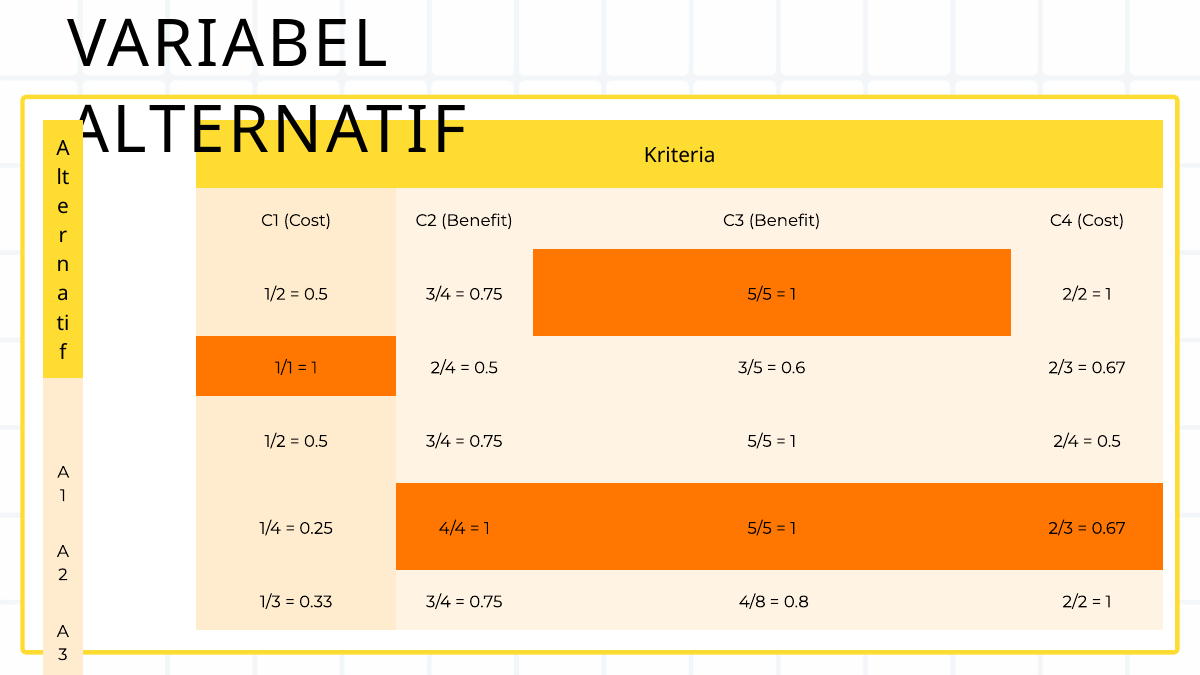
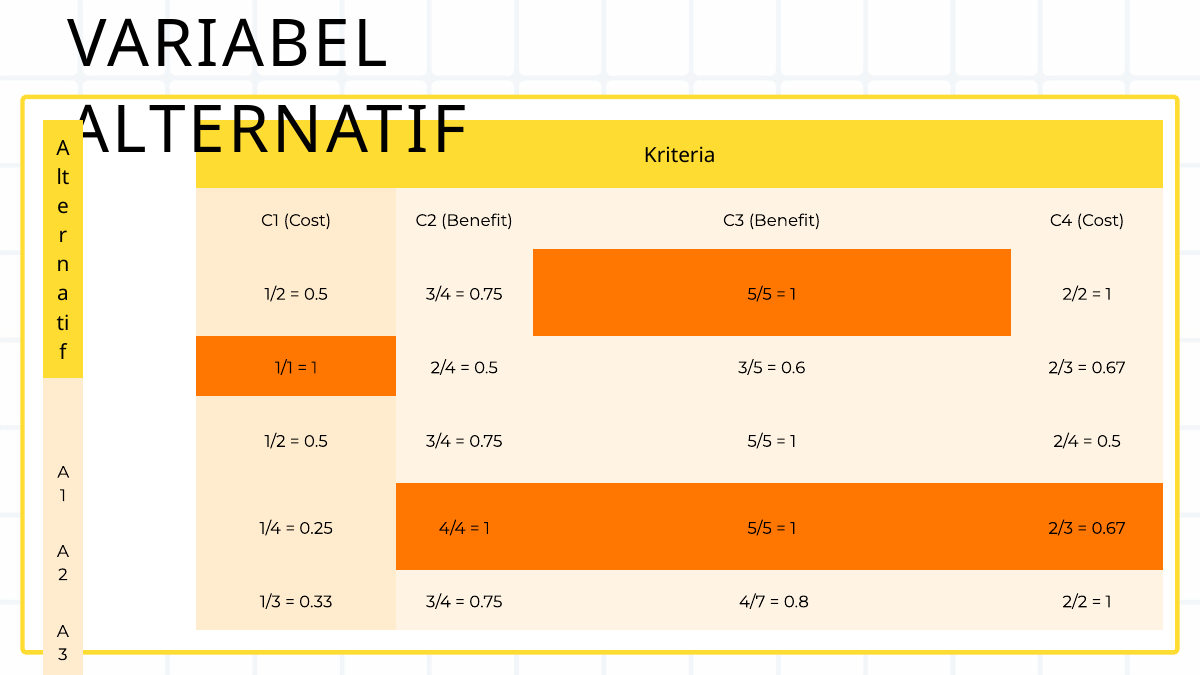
4/8: 4/8 -> 4/7
